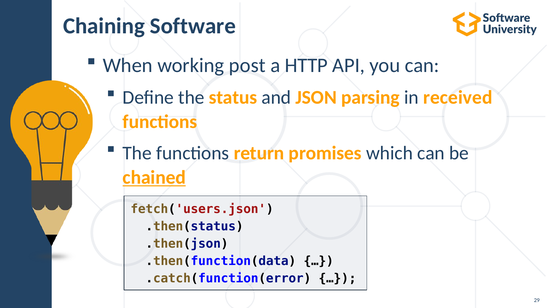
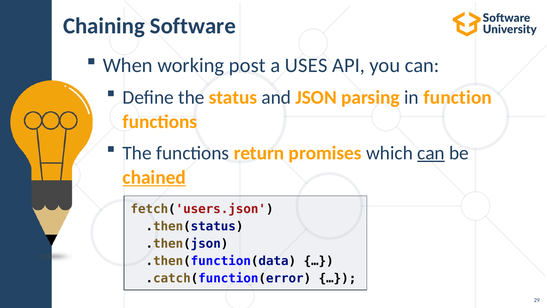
HTTP: HTTP -> USES
received: received -> function
can at (431, 153) underline: none -> present
